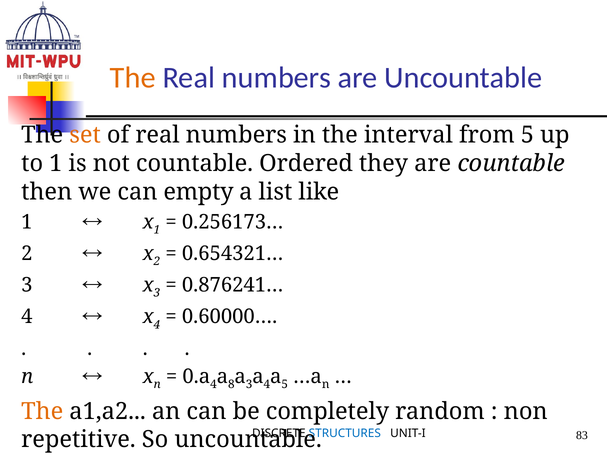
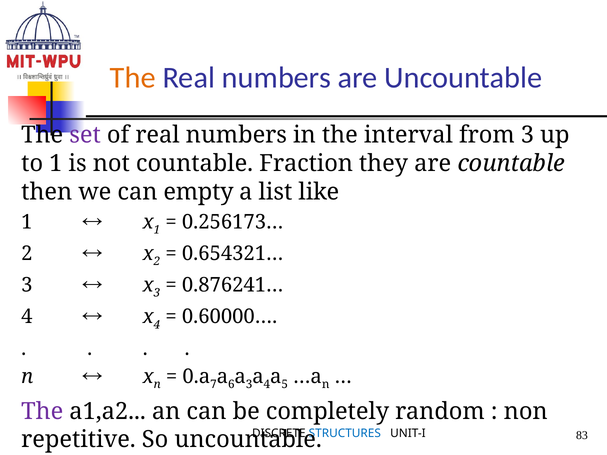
set colour: orange -> purple
from 5: 5 -> 3
Ordered: Ordered -> Fraction
4 at (213, 385): 4 -> 7
8: 8 -> 6
The at (42, 412) colour: orange -> purple
